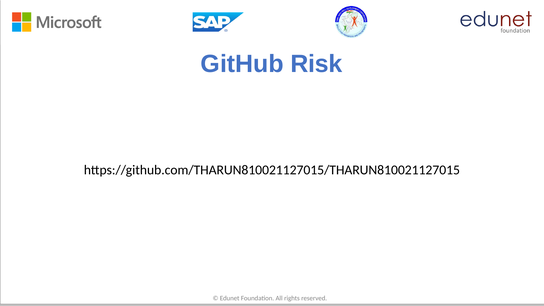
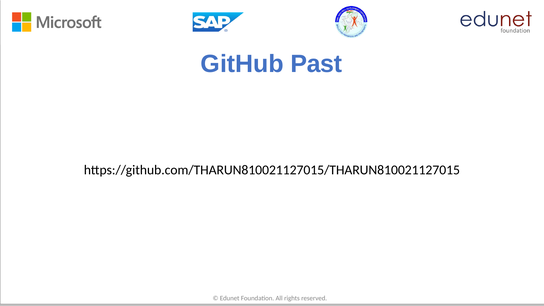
Risk: Risk -> Past
